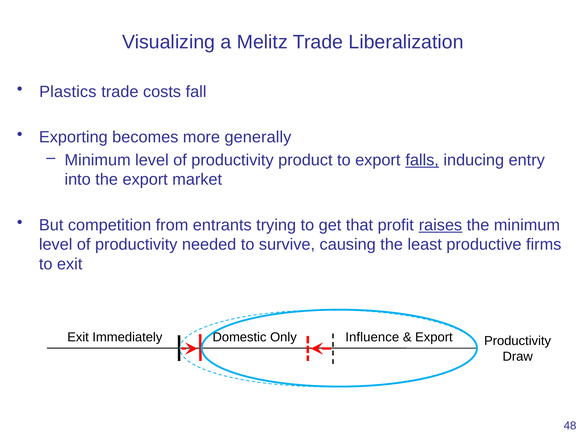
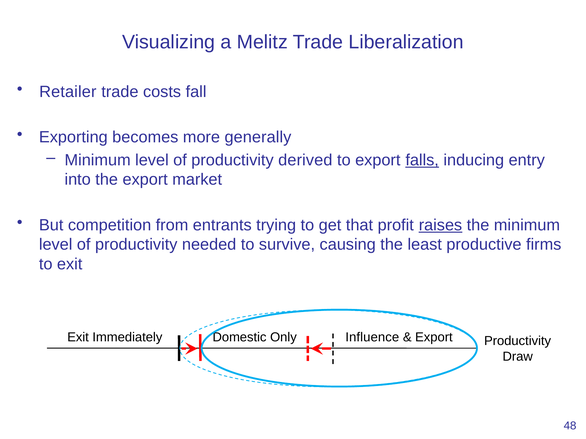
Plastics: Plastics -> Retailer
product: product -> derived
